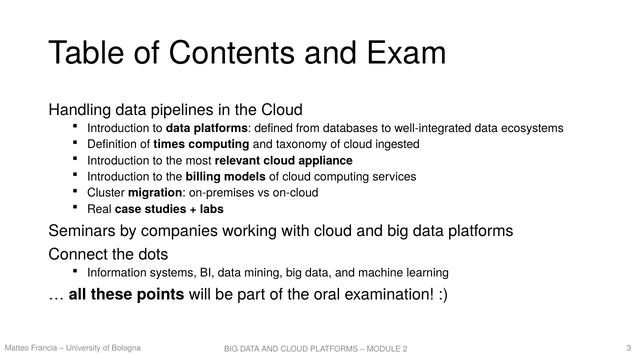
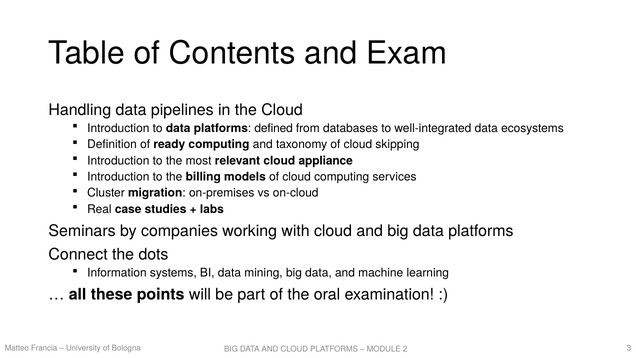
times: times -> ready
ingested: ingested -> skipping
